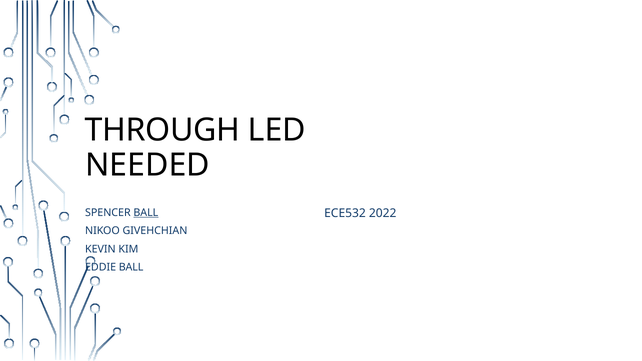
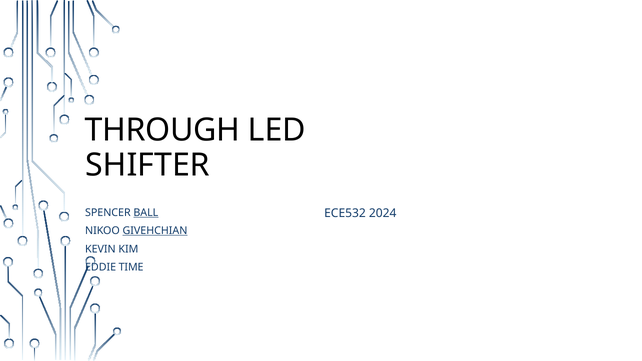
NEEDED: NEEDED -> SHIFTER
2022: 2022 -> 2024
GIVEHCHIAN underline: none -> present
EDDIE BALL: BALL -> TIME
